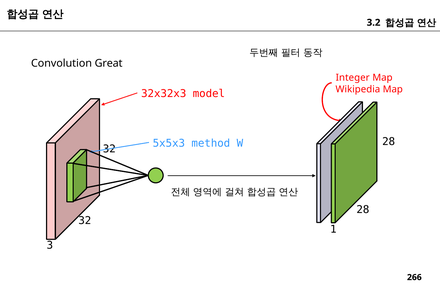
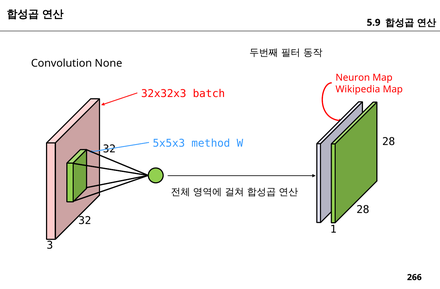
3.2: 3.2 -> 5.9
Great: Great -> None
Integer: Integer -> Neuron
model: model -> batch
